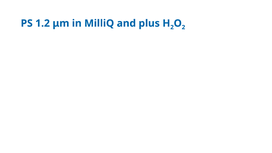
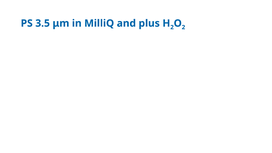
1.2: 1.2 -> 3.5
